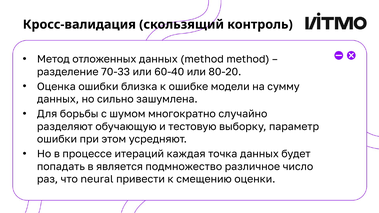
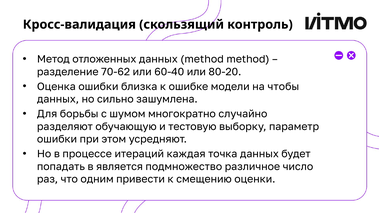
70-33: 70-33 -> 70-62
сумму: сумму -> чтобы
neural: neural -> одним
